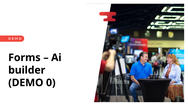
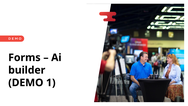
0: 0 -> 1
